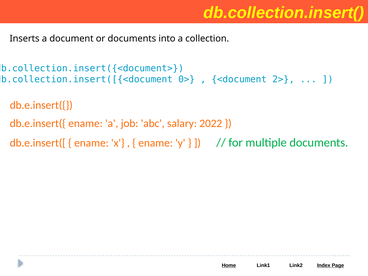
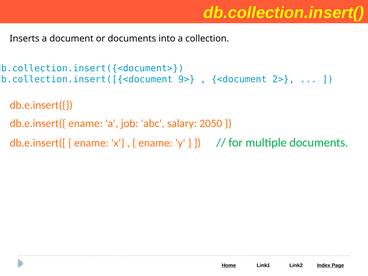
0>: 0> -> 9>
2022: 2022 -> 2050
